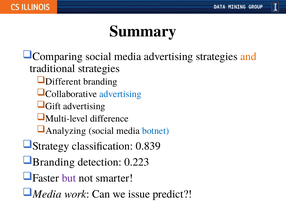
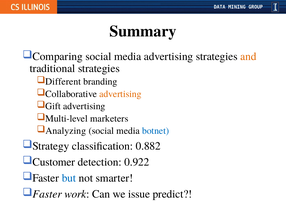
advertising at (120, 94) colour: blue -> orange
difference: difference -> marketers
0.839: 0.839 -> 0.882
Branding at (54, 162): Branding -> Customer
0.223: 0.223 -> 0.922
but colour: purple -> blue
Media at (47, 194): Media -> Faster
